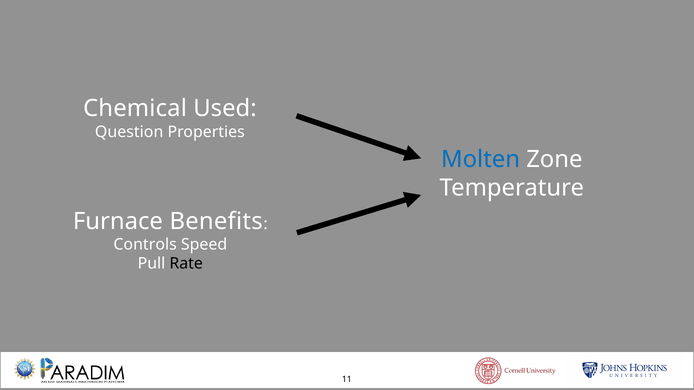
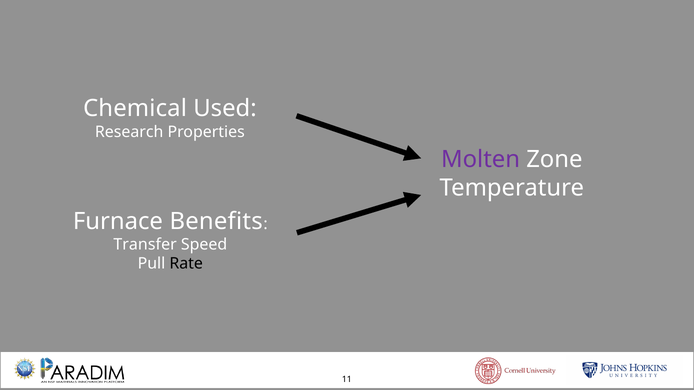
Question: Question -> Research
Molten colour: blue -> purple
Controls: Controls -> Transfer
